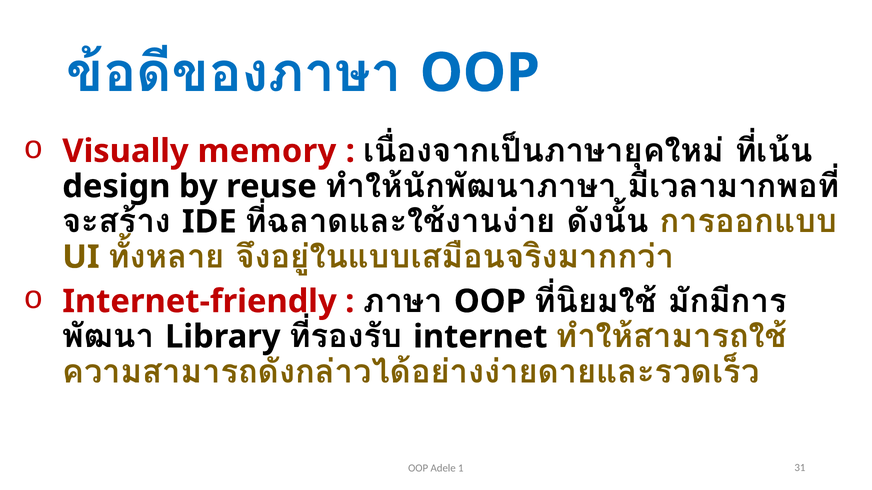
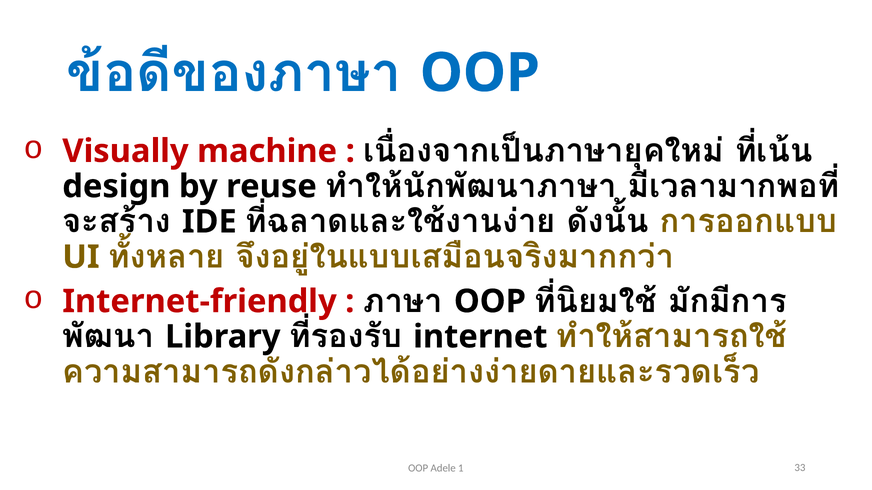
memory: memory -> machine
31: 31 -> 33
